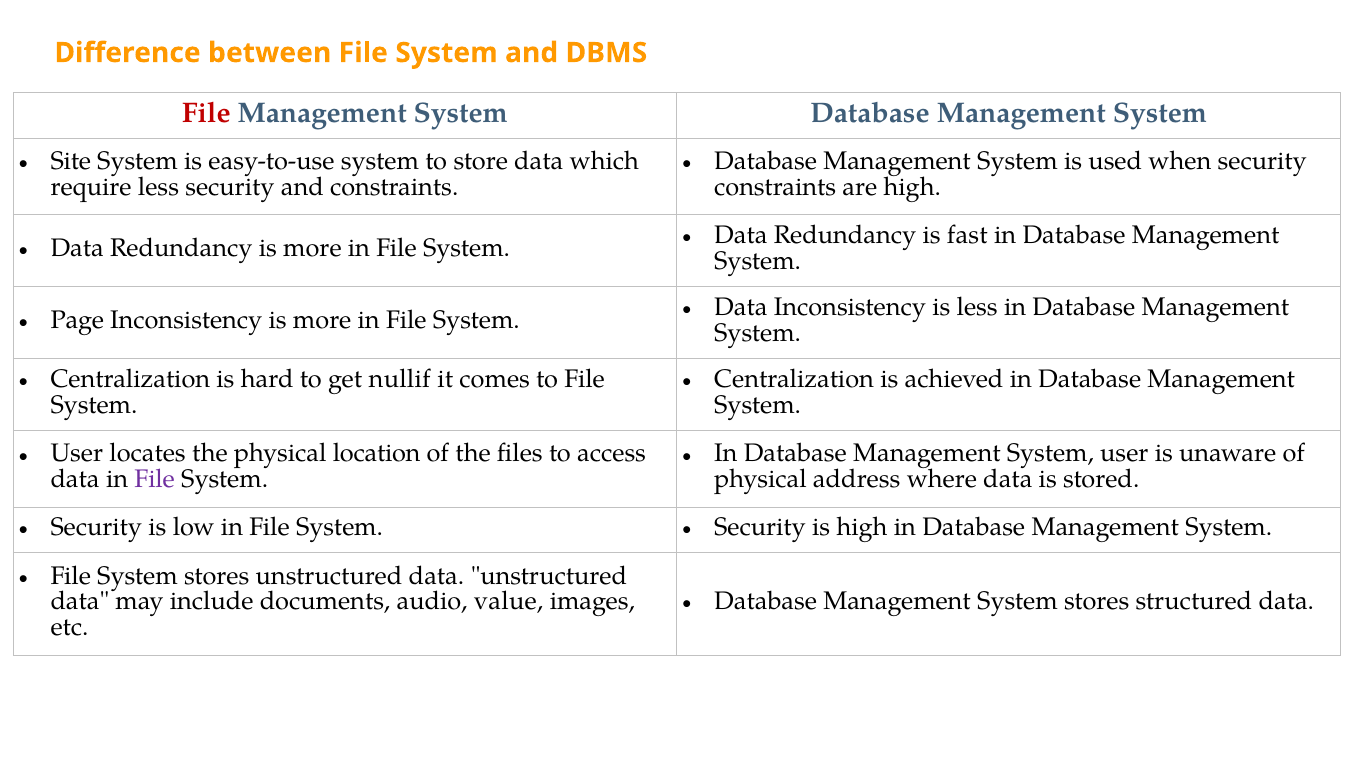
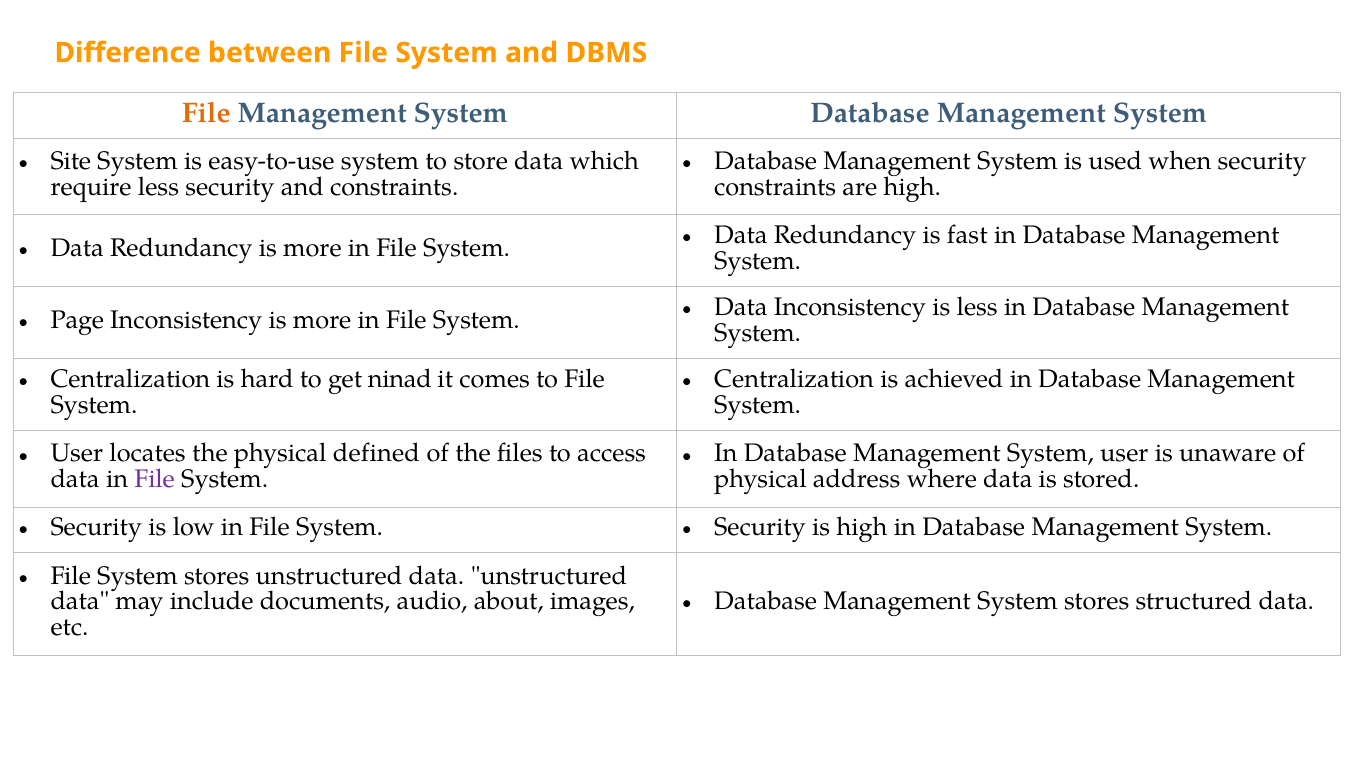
File at (206, 113) colour: red -> orange
nullif: nullif -> ninad
location: location -> defined
value: value -> about
